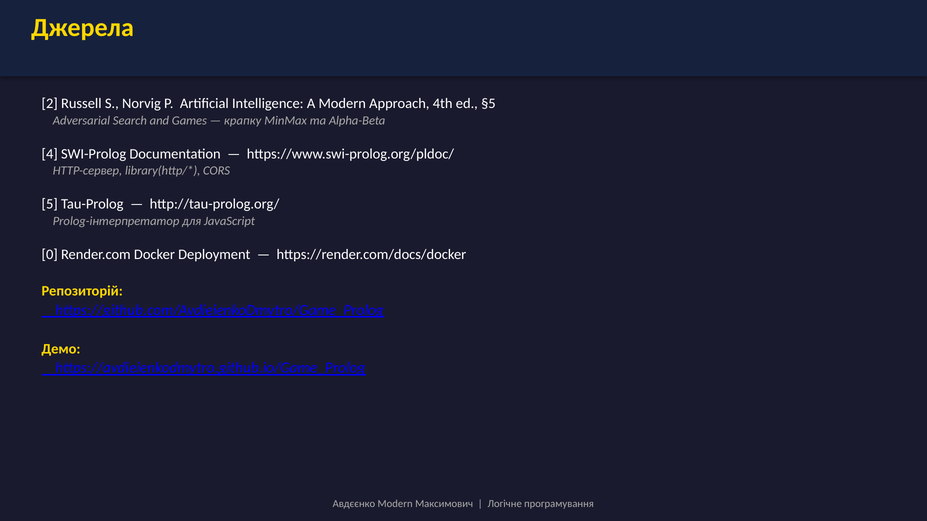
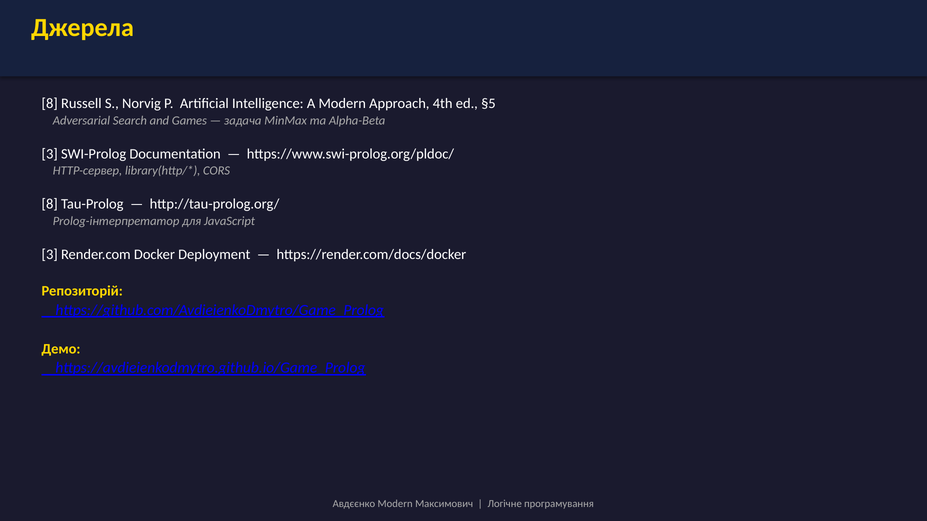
2 at (50, 104): 2 -> 8
крапку: крапку -> задача
4 at (50, 154): 4 -> 3
5 at (50, 204): 5 -> 8
0 at (50, 255): 0 -> 3
